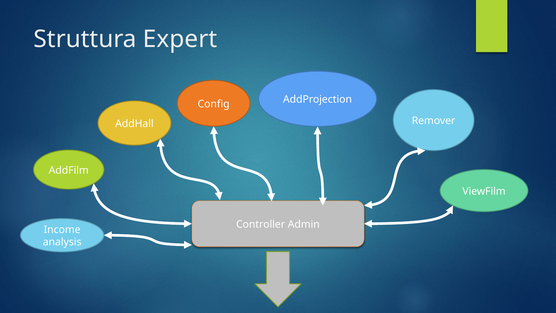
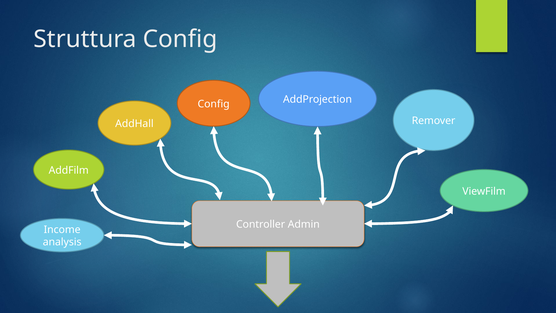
Struttura Expert: Expert -> Config
